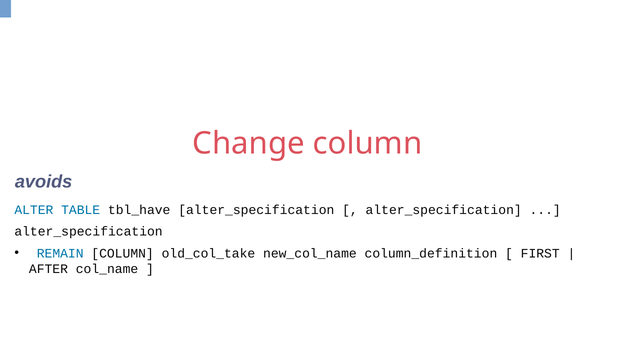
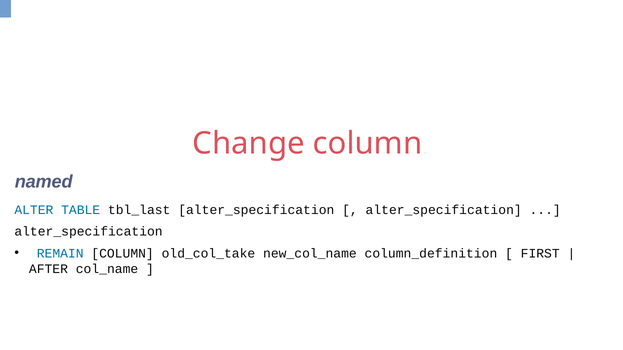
avoids: avoids -> named
tbl_have: tbl_have -> tbl_last
